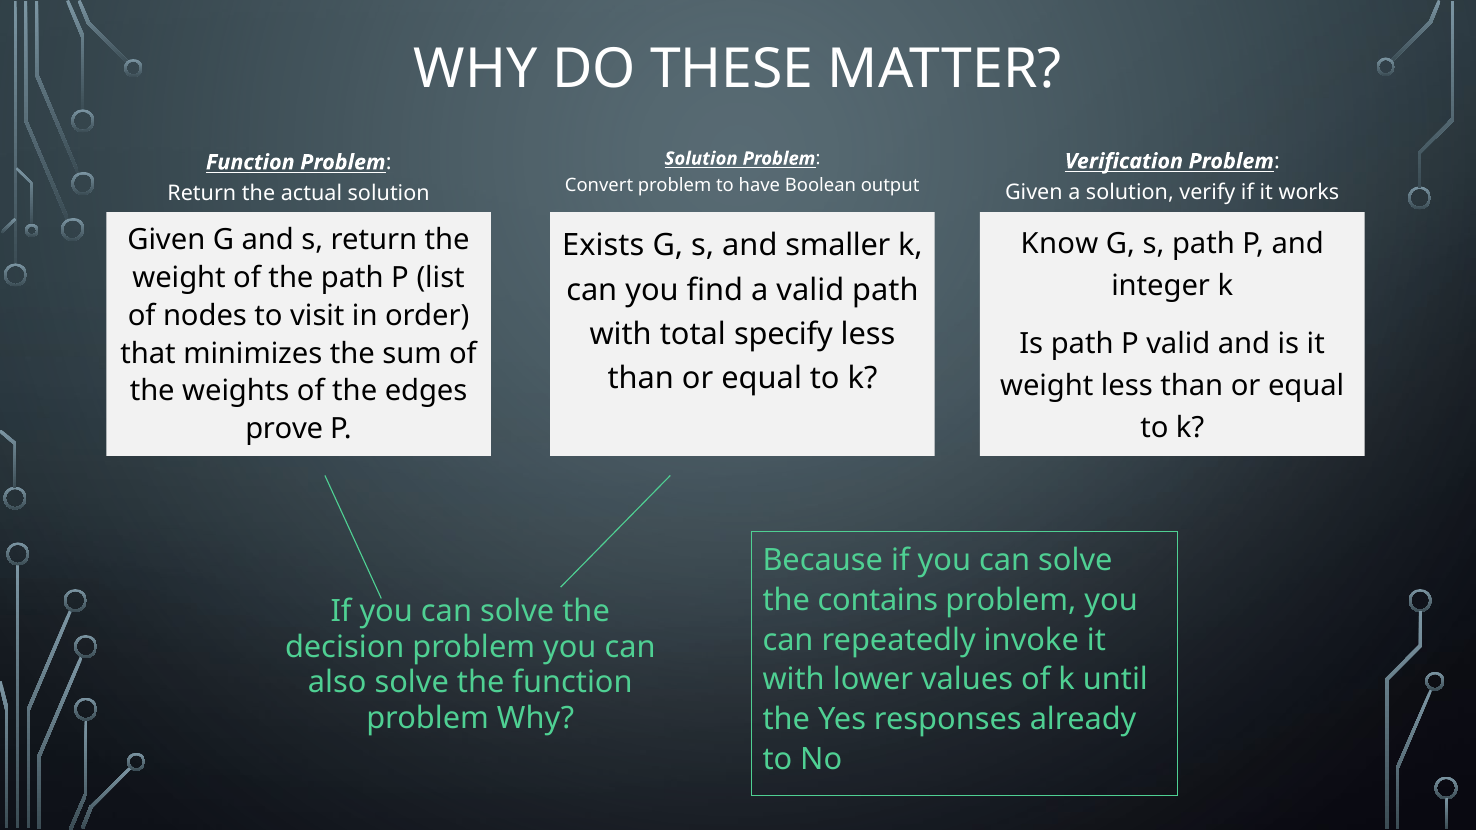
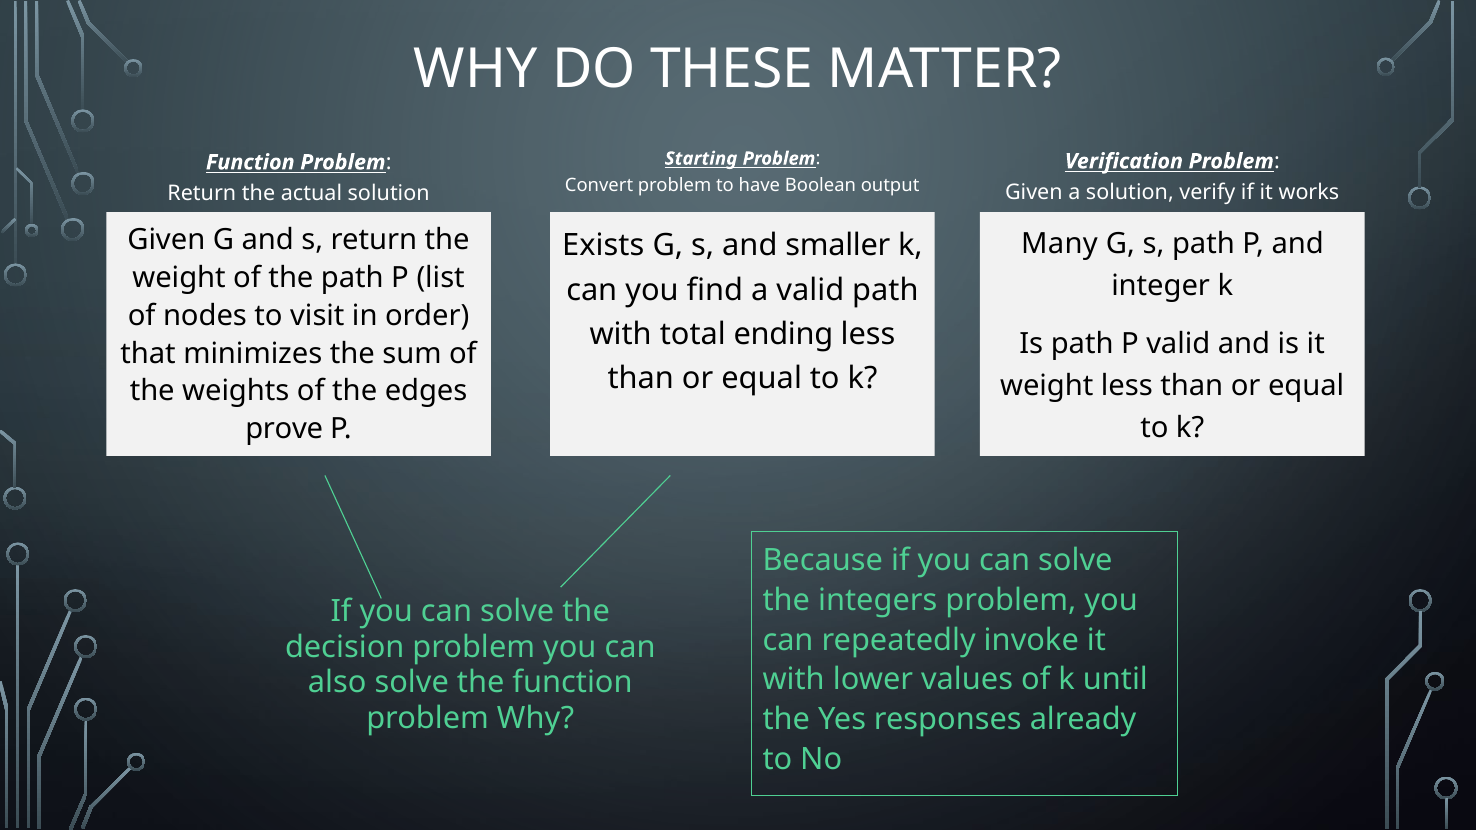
Solution at (701, 159): Solution -> Starting
Know: Know -> Many
specify: specify -> ending
contains: contains -> integers
